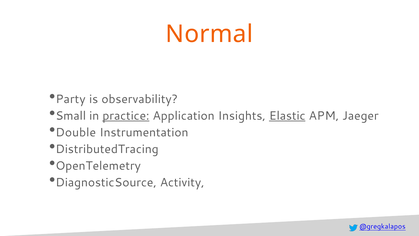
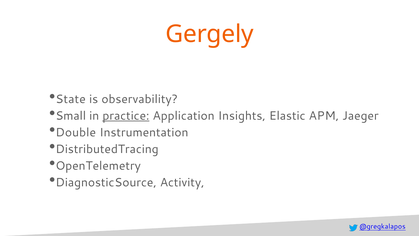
Normal: Normal -> Gergely
Party: Party -> State
Elastic underline: present -> none
